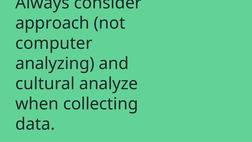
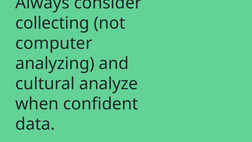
approach: approach -> collecting
collecting: collecting -> confident
